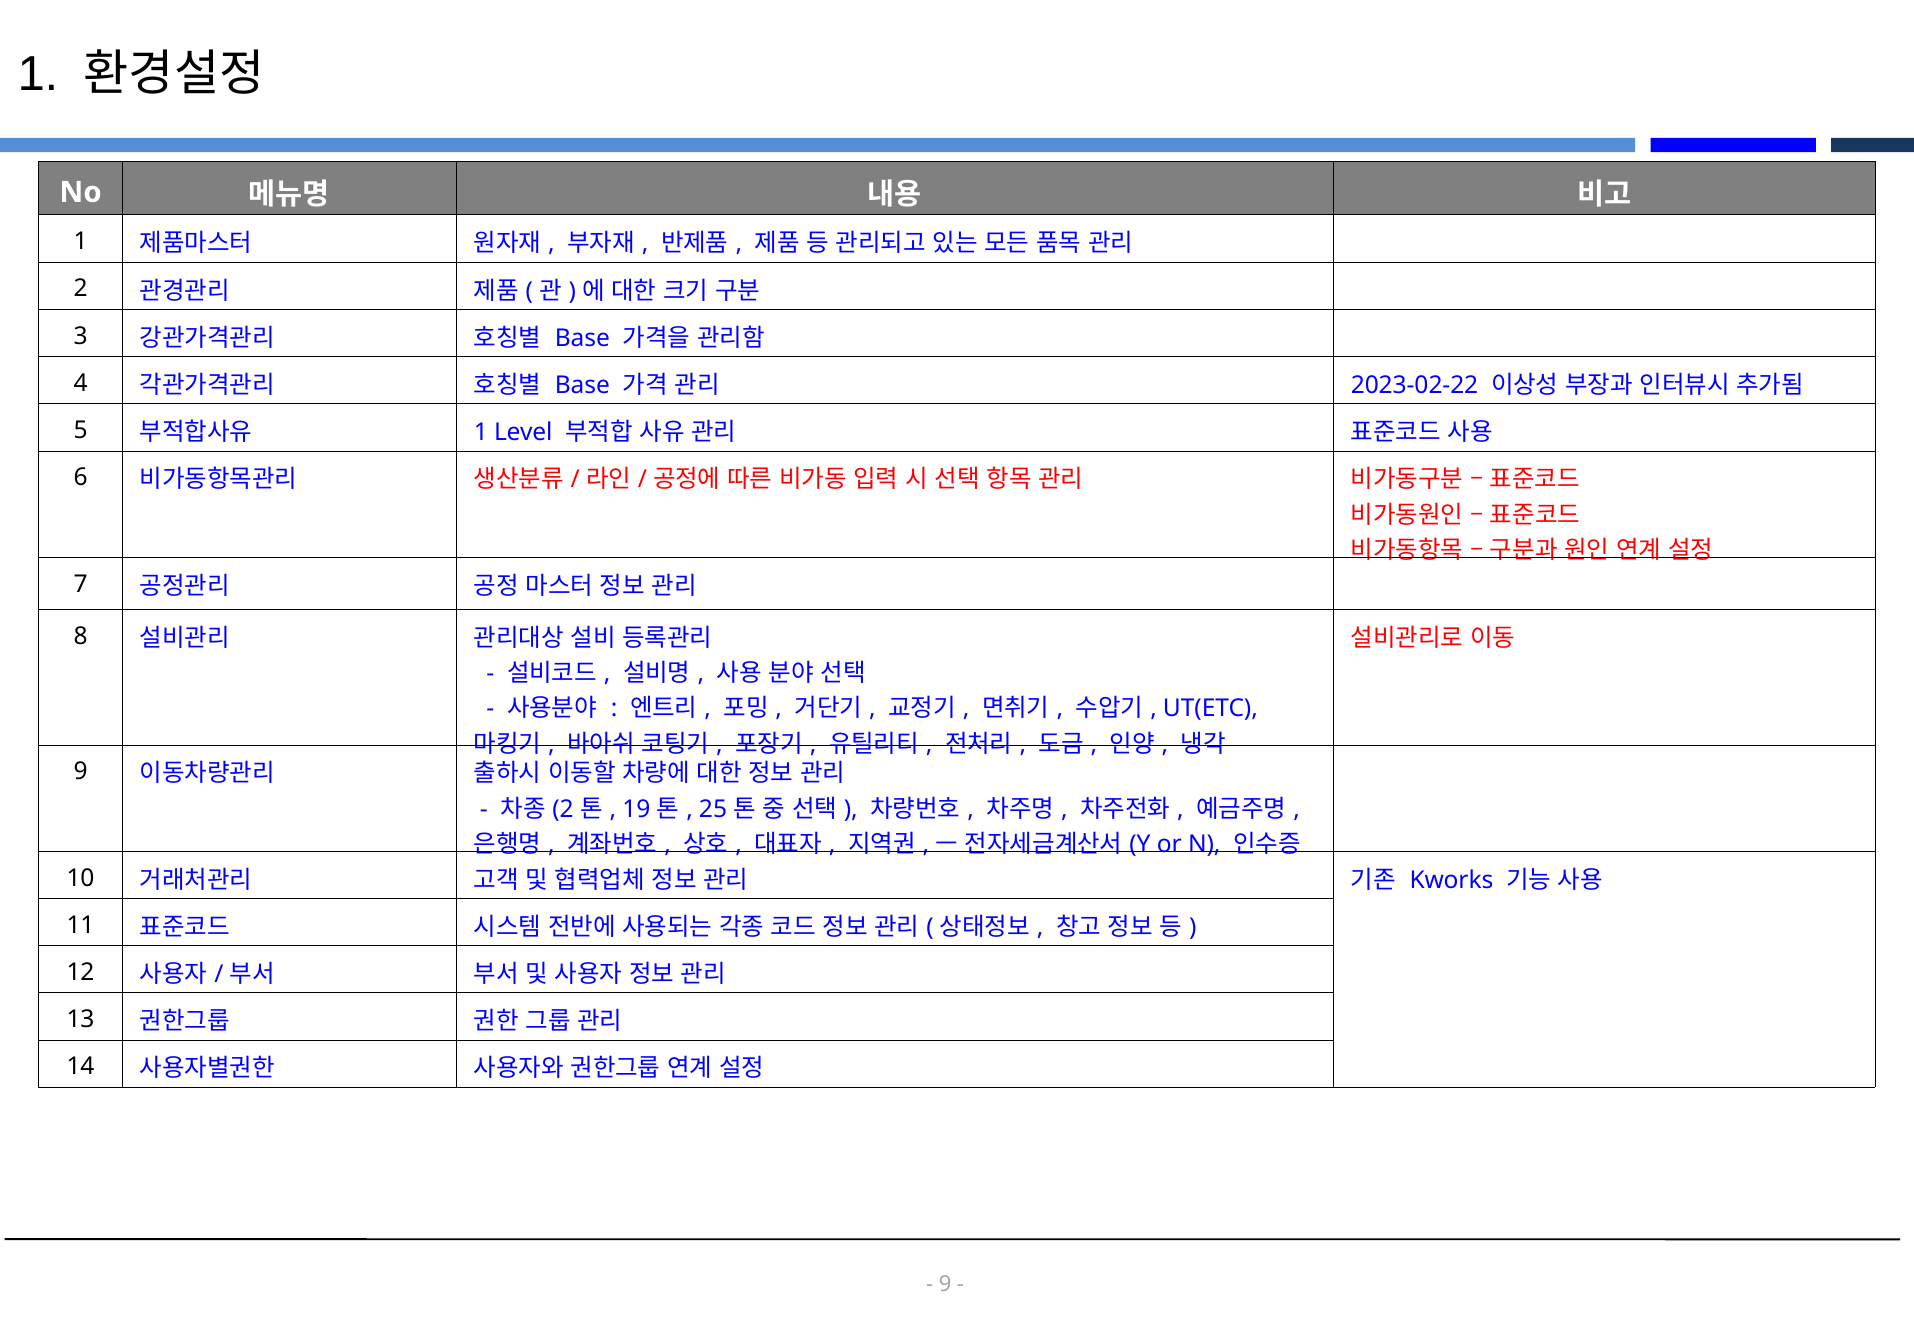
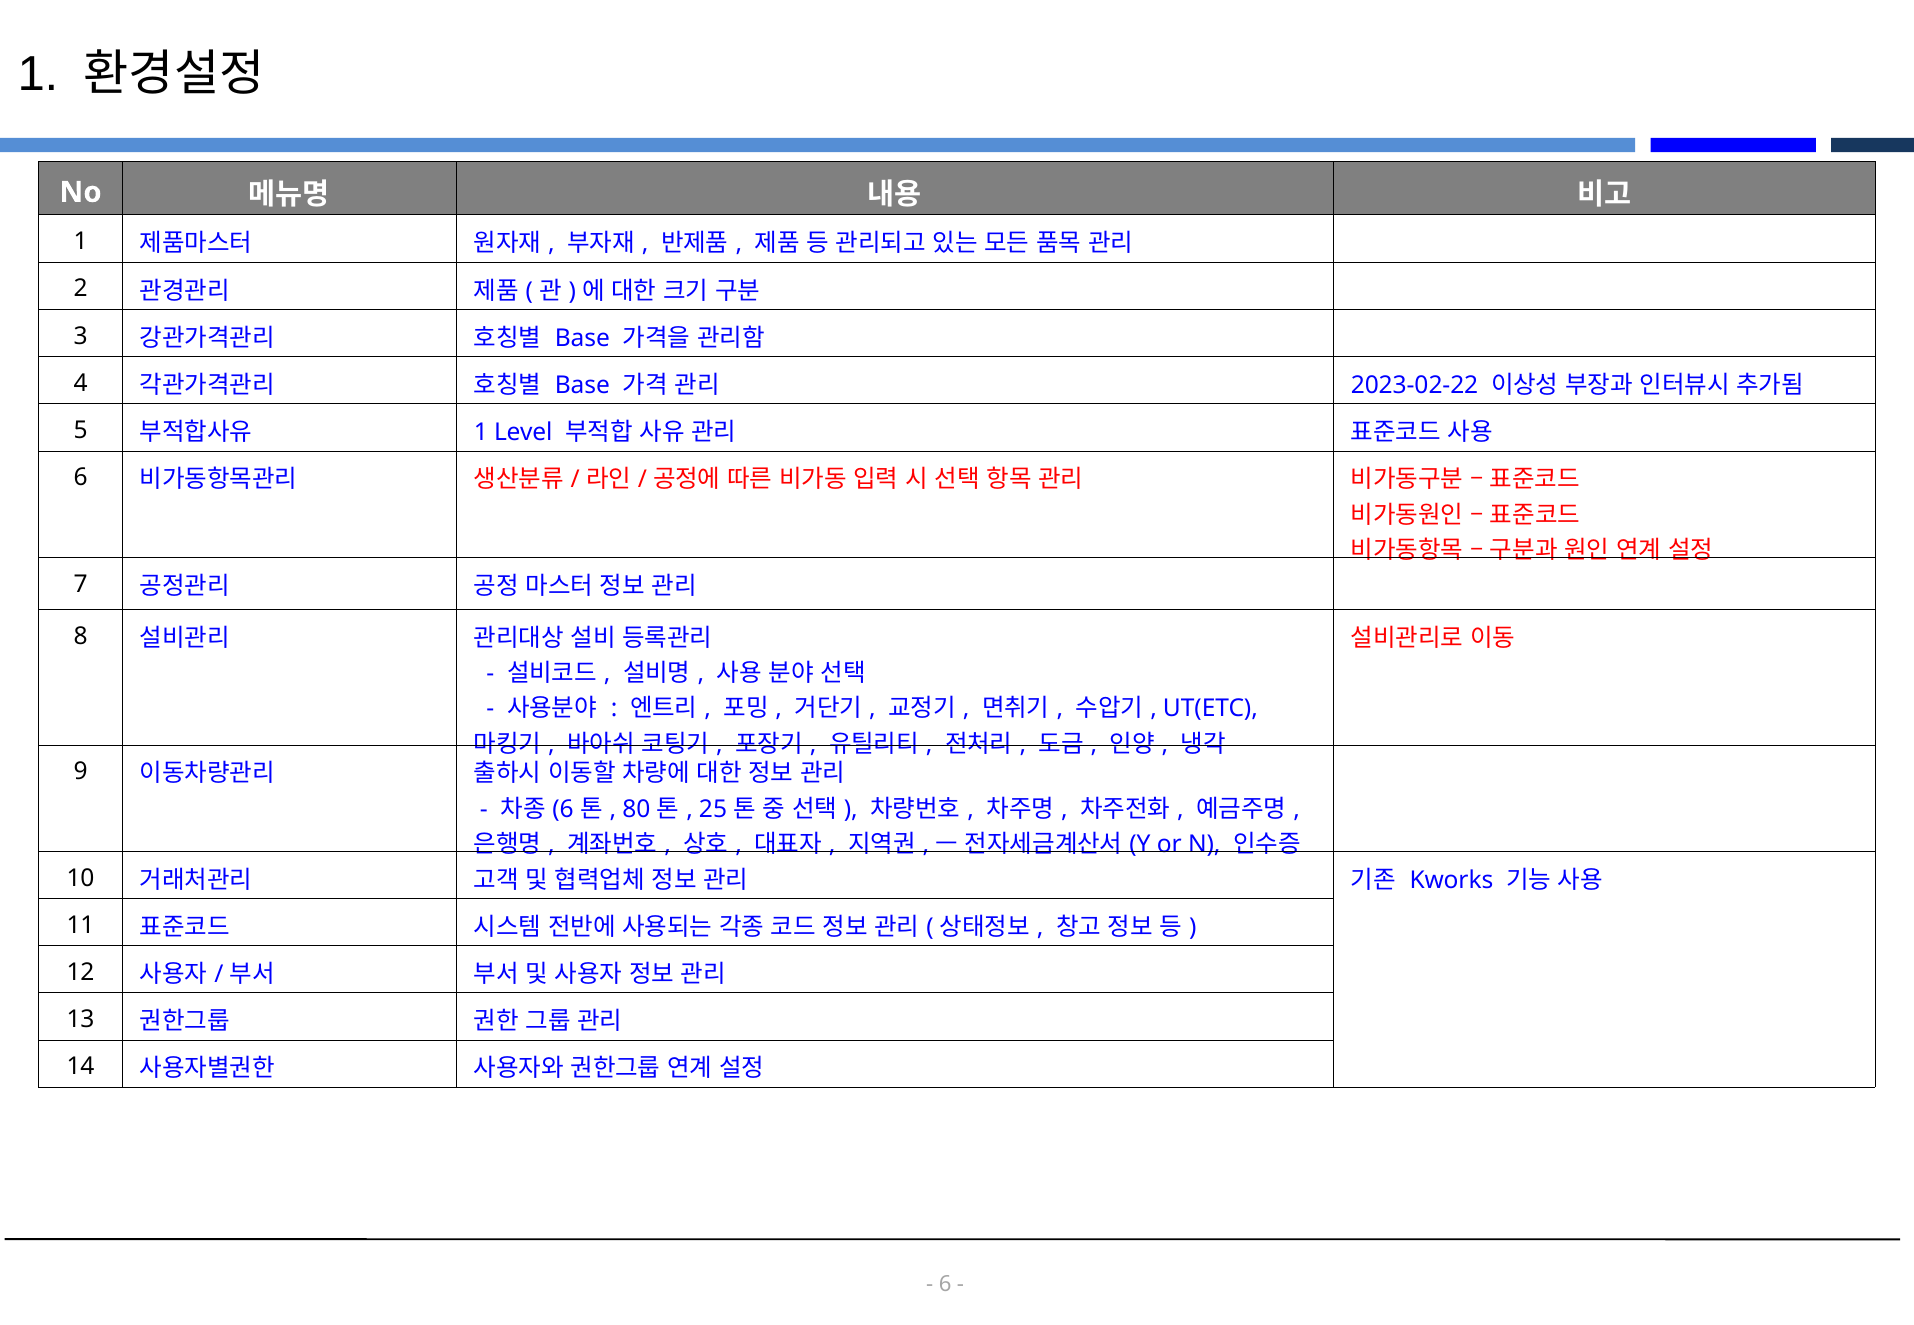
2 at (563, 809): 2 -> 6
19: 19 -> 80
9 at (945, 1285): 9 -> 6
